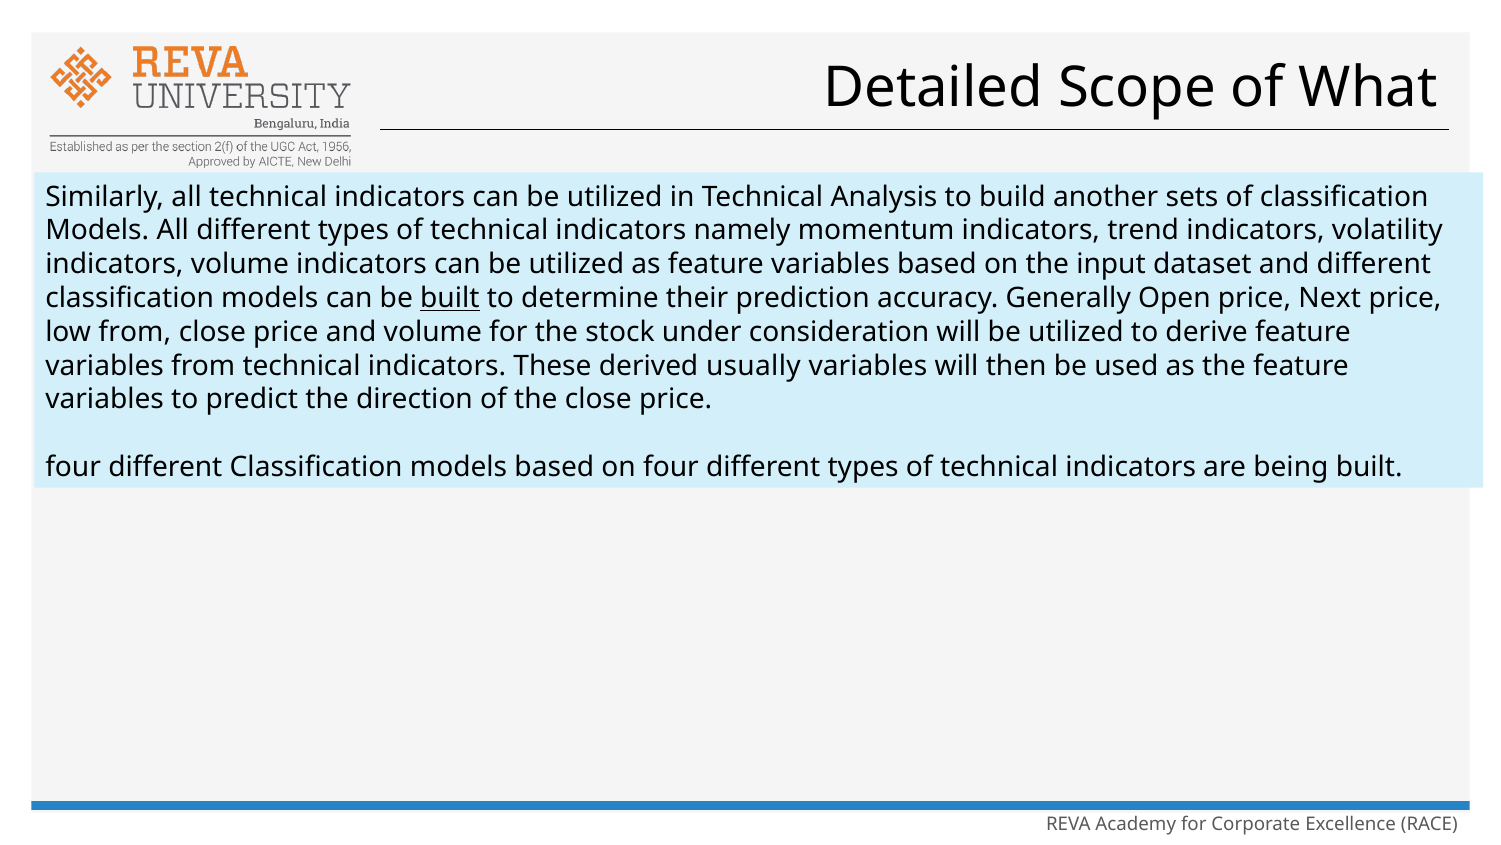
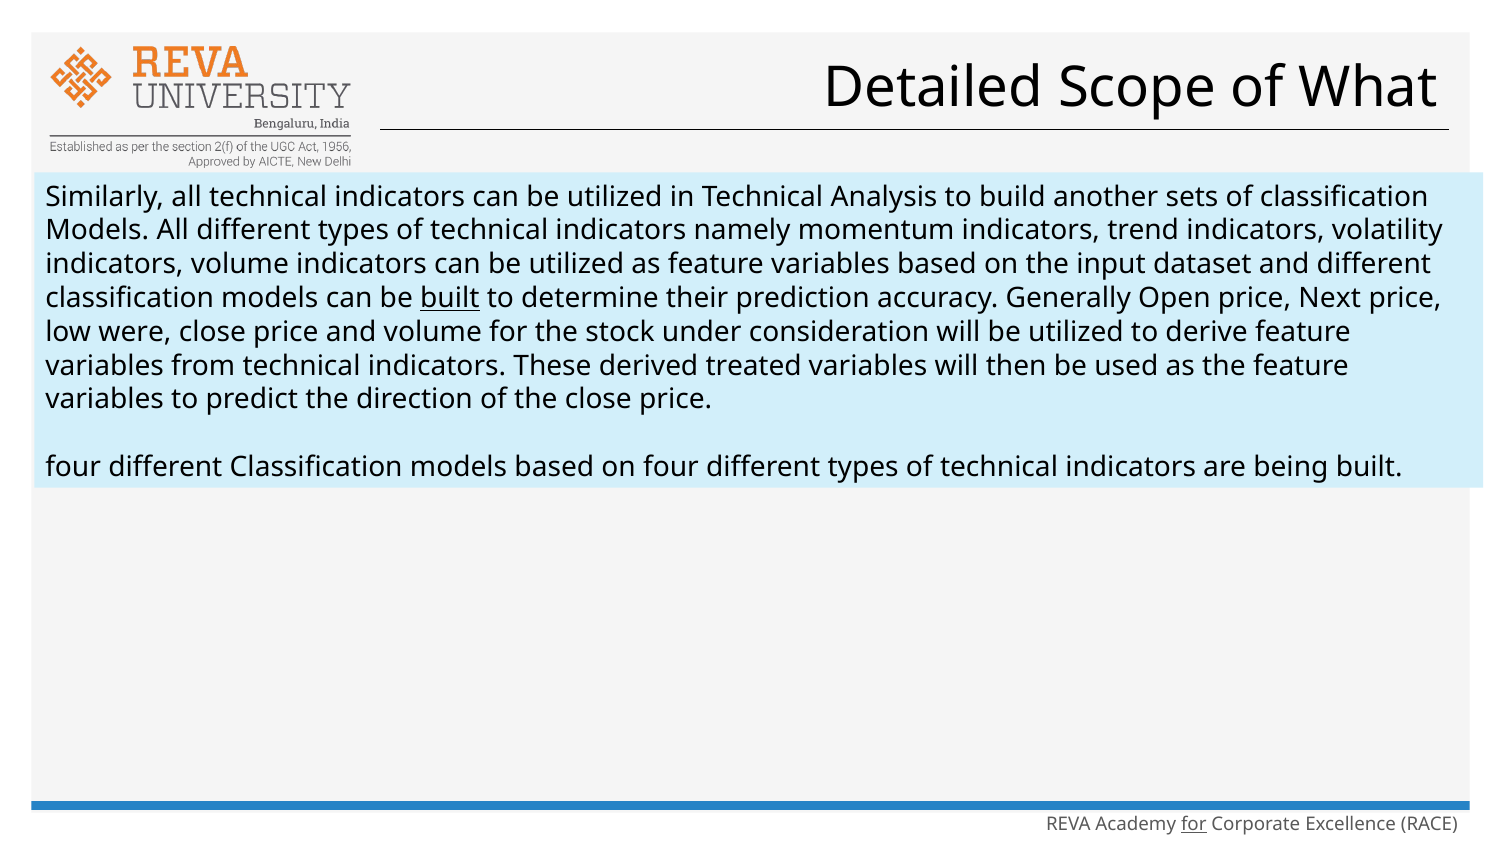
low from: from -> were
usually: usually -> treated
for at (1194, 824) underline: none -> present
